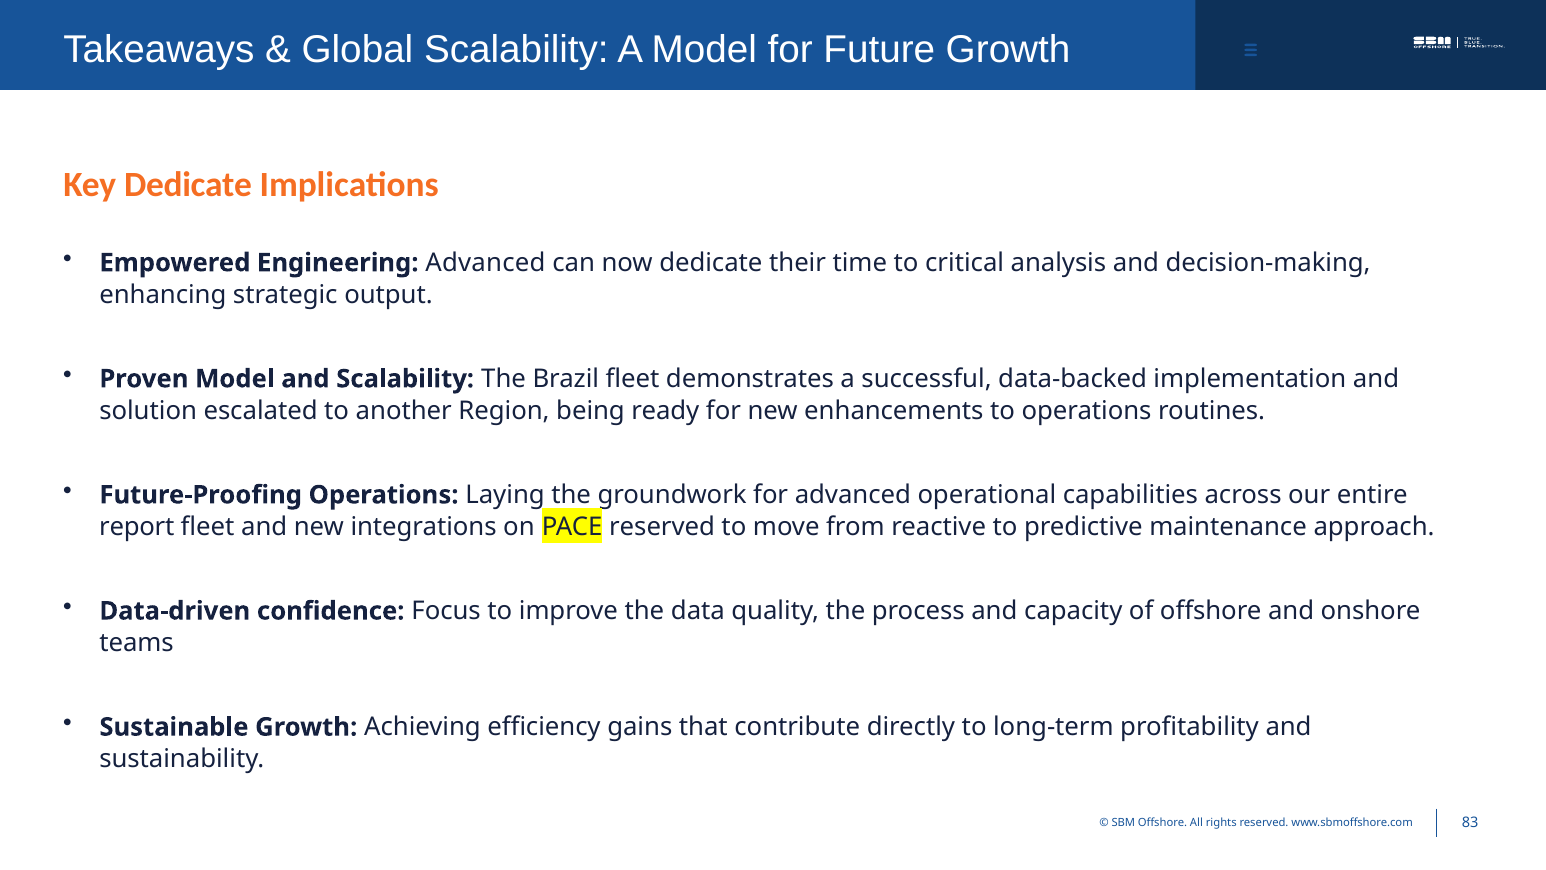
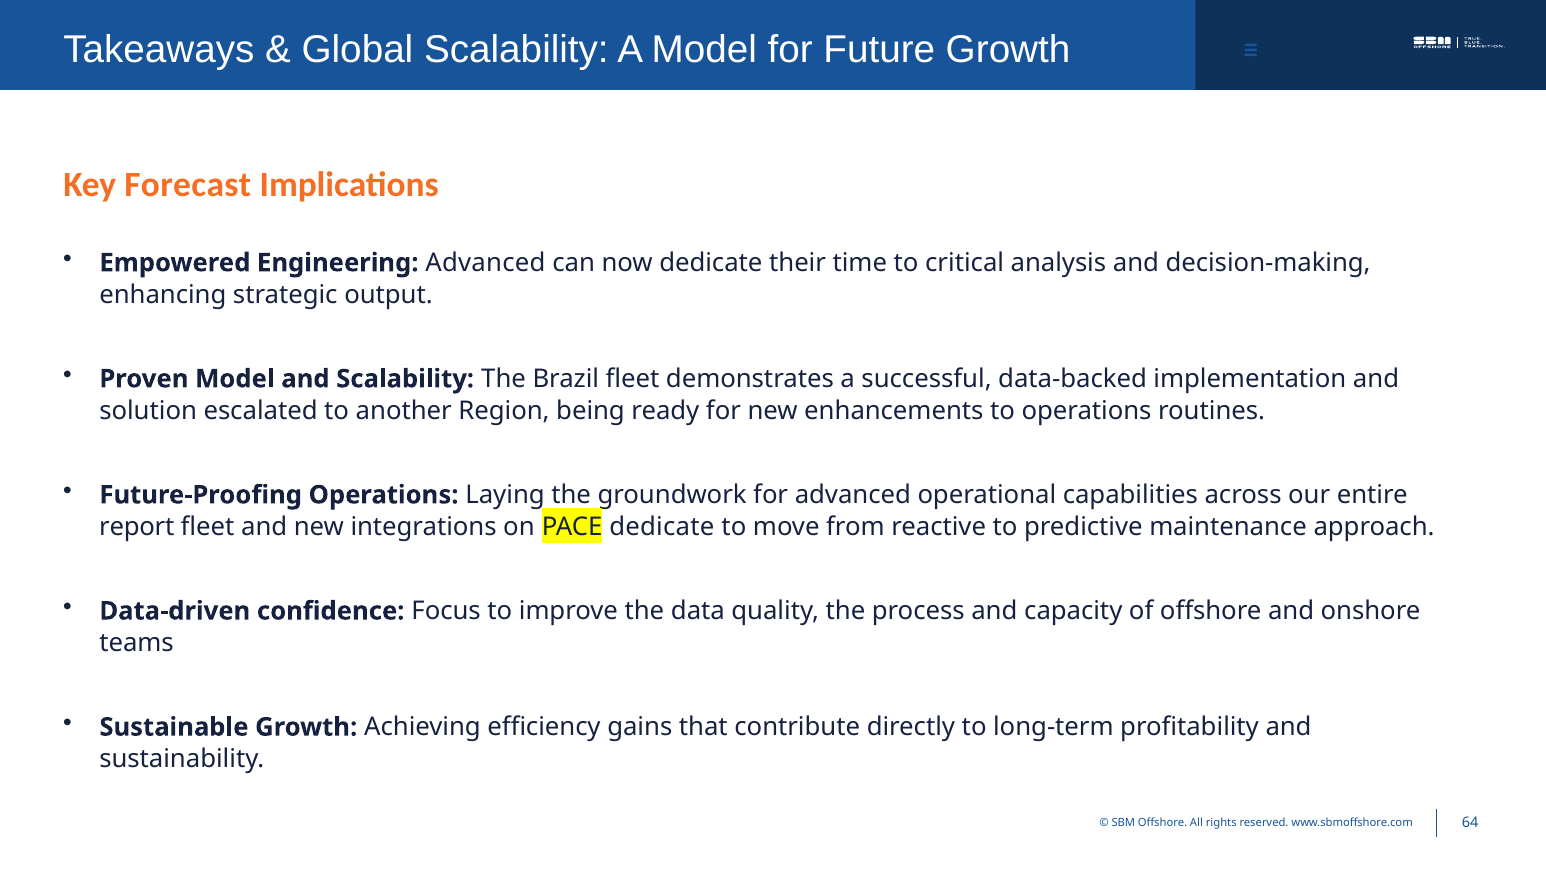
Key Dedicate: Dedicate -> Forecast
PACE reserved: reserved -> dedicate
83: 83 -> 64
